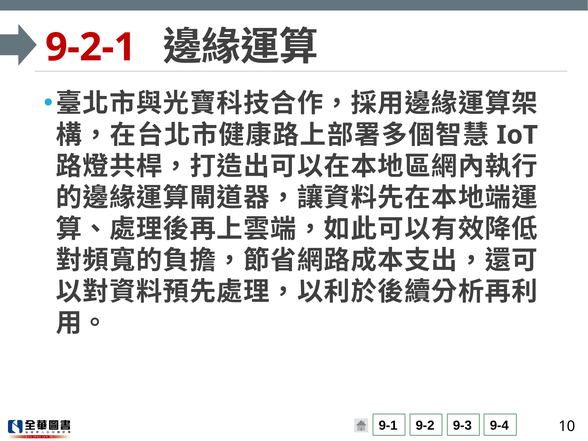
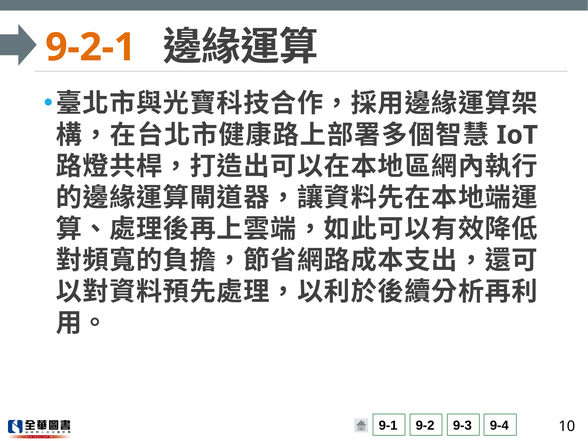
9-2-1 colour: red -> orange
